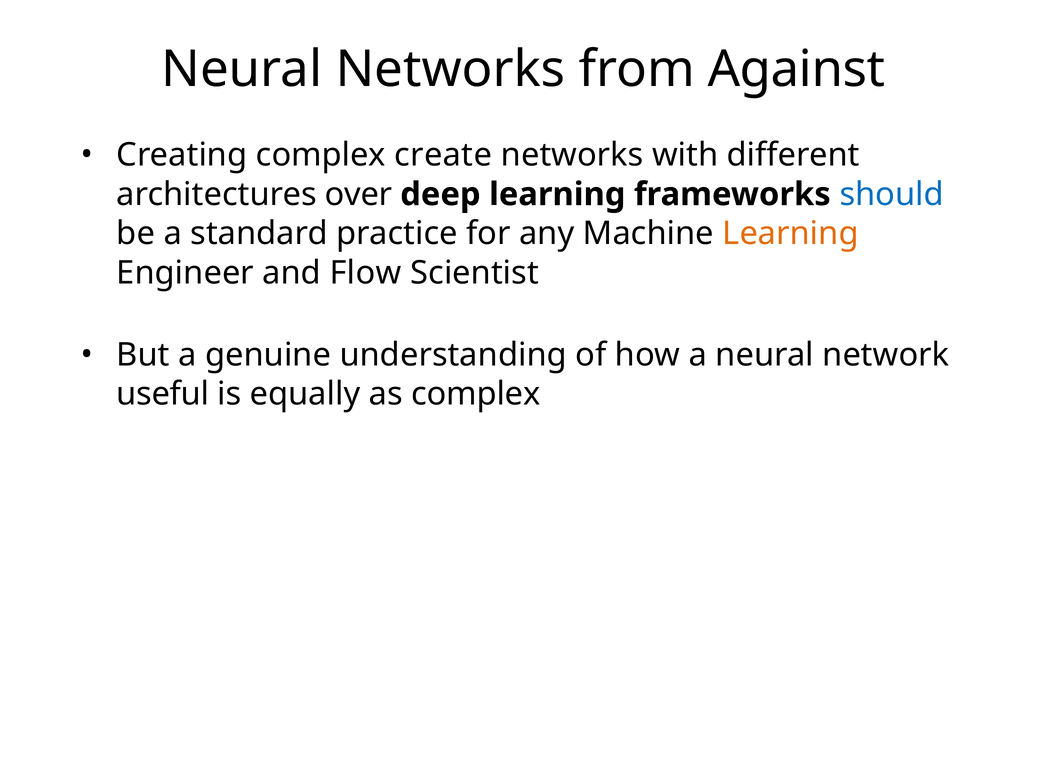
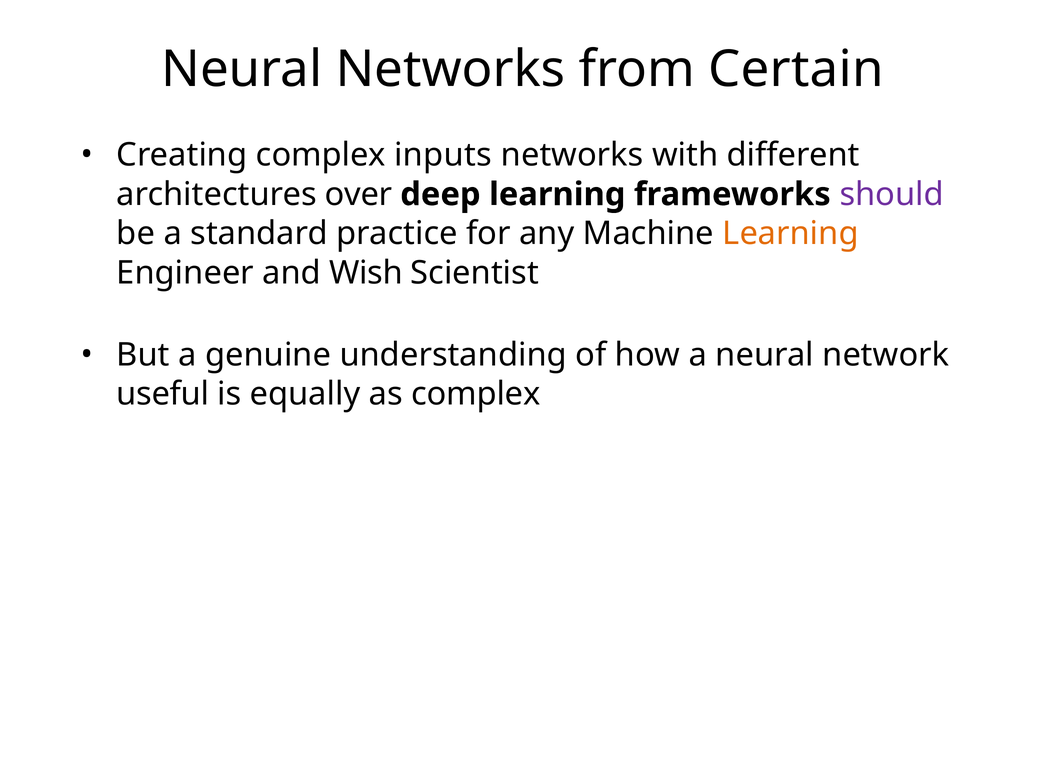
Against: Against -> Certain
create: create -> inputs
should colour: blue -> purple
Flow: Flow -> Wish
